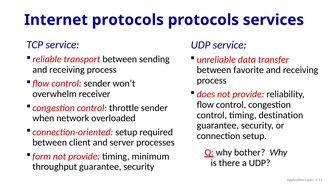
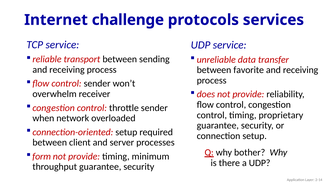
Internet protocols: protocols -> challenge
destination: destination -> proprietary
